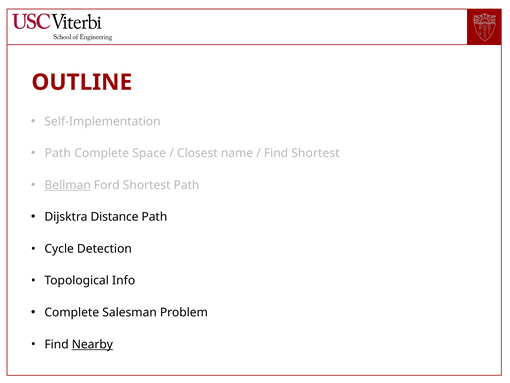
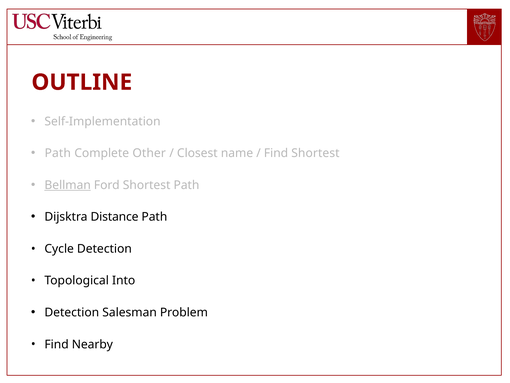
Space: Space -> Other
Info: Info -> Into
Complete at (72, 312): Complete -> Detection
Nearby underline: present -> none
